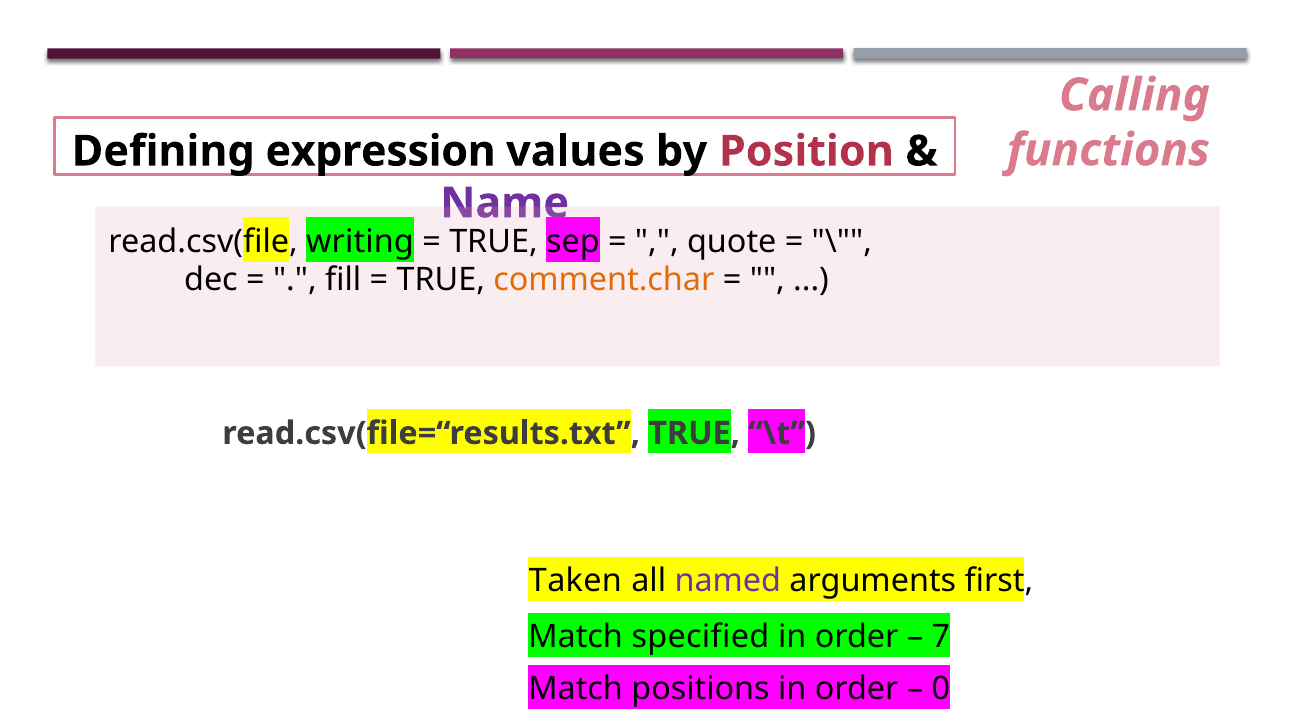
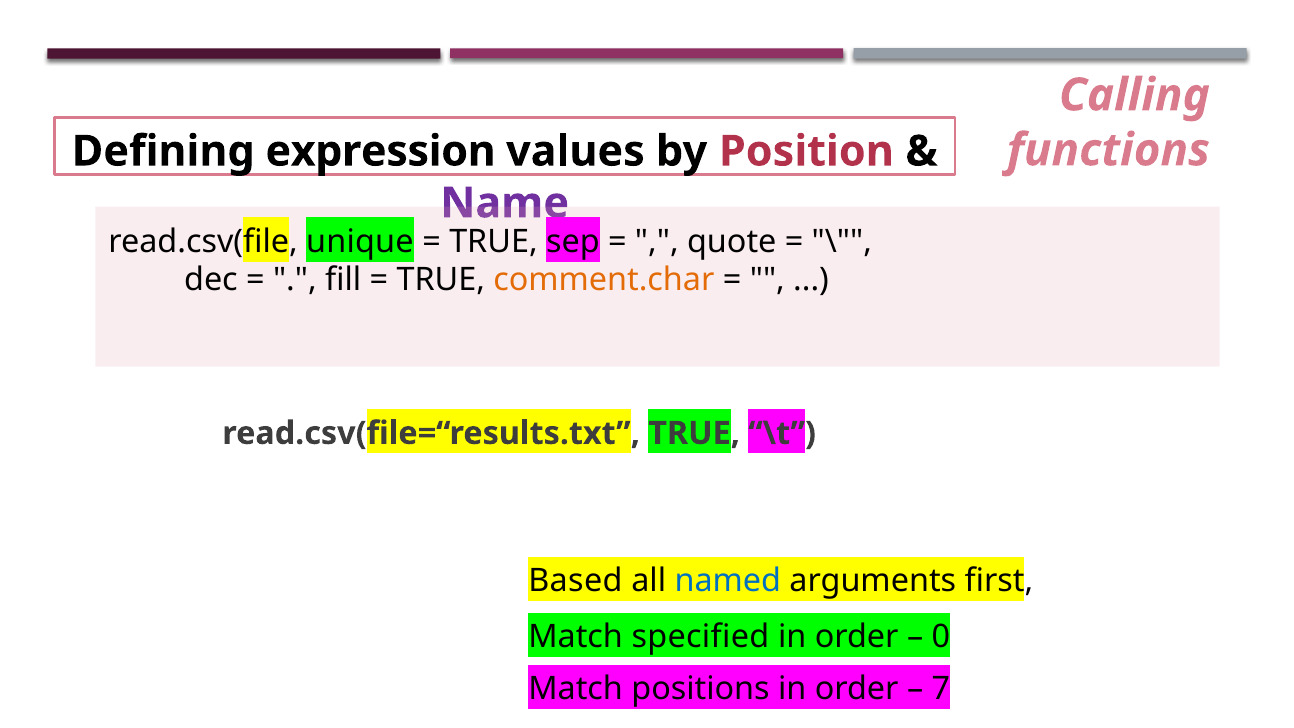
writing: writing -> unique
Taken: Taken -> Based
named colour: purple -> blue
7: 7 -> 0
0: 0 -> 7
